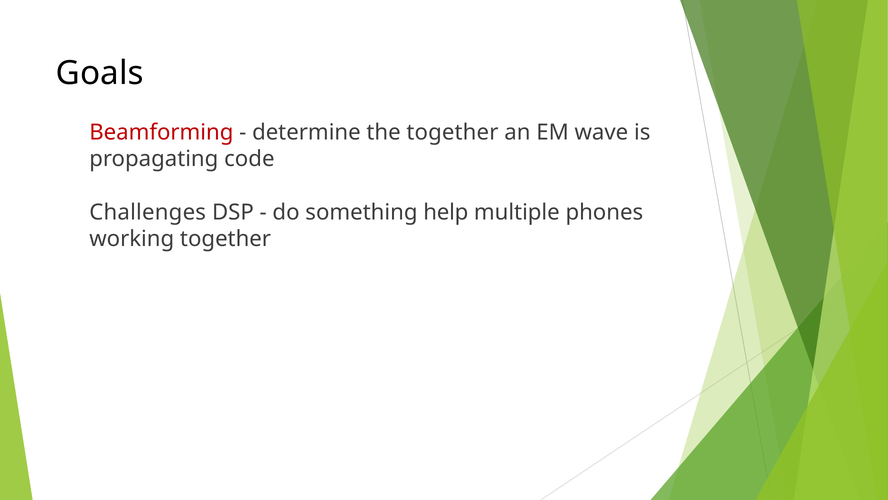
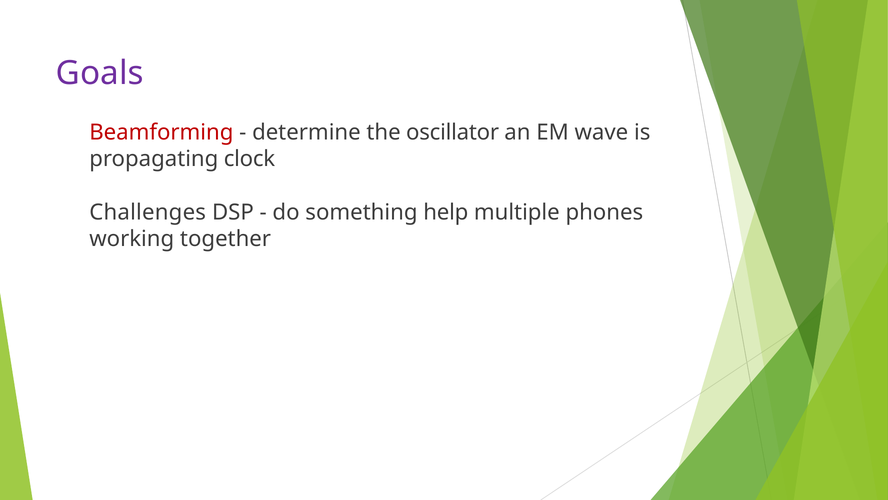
Goals colour: black -> purple
the together: together -> oscillator
code: code -> clock
